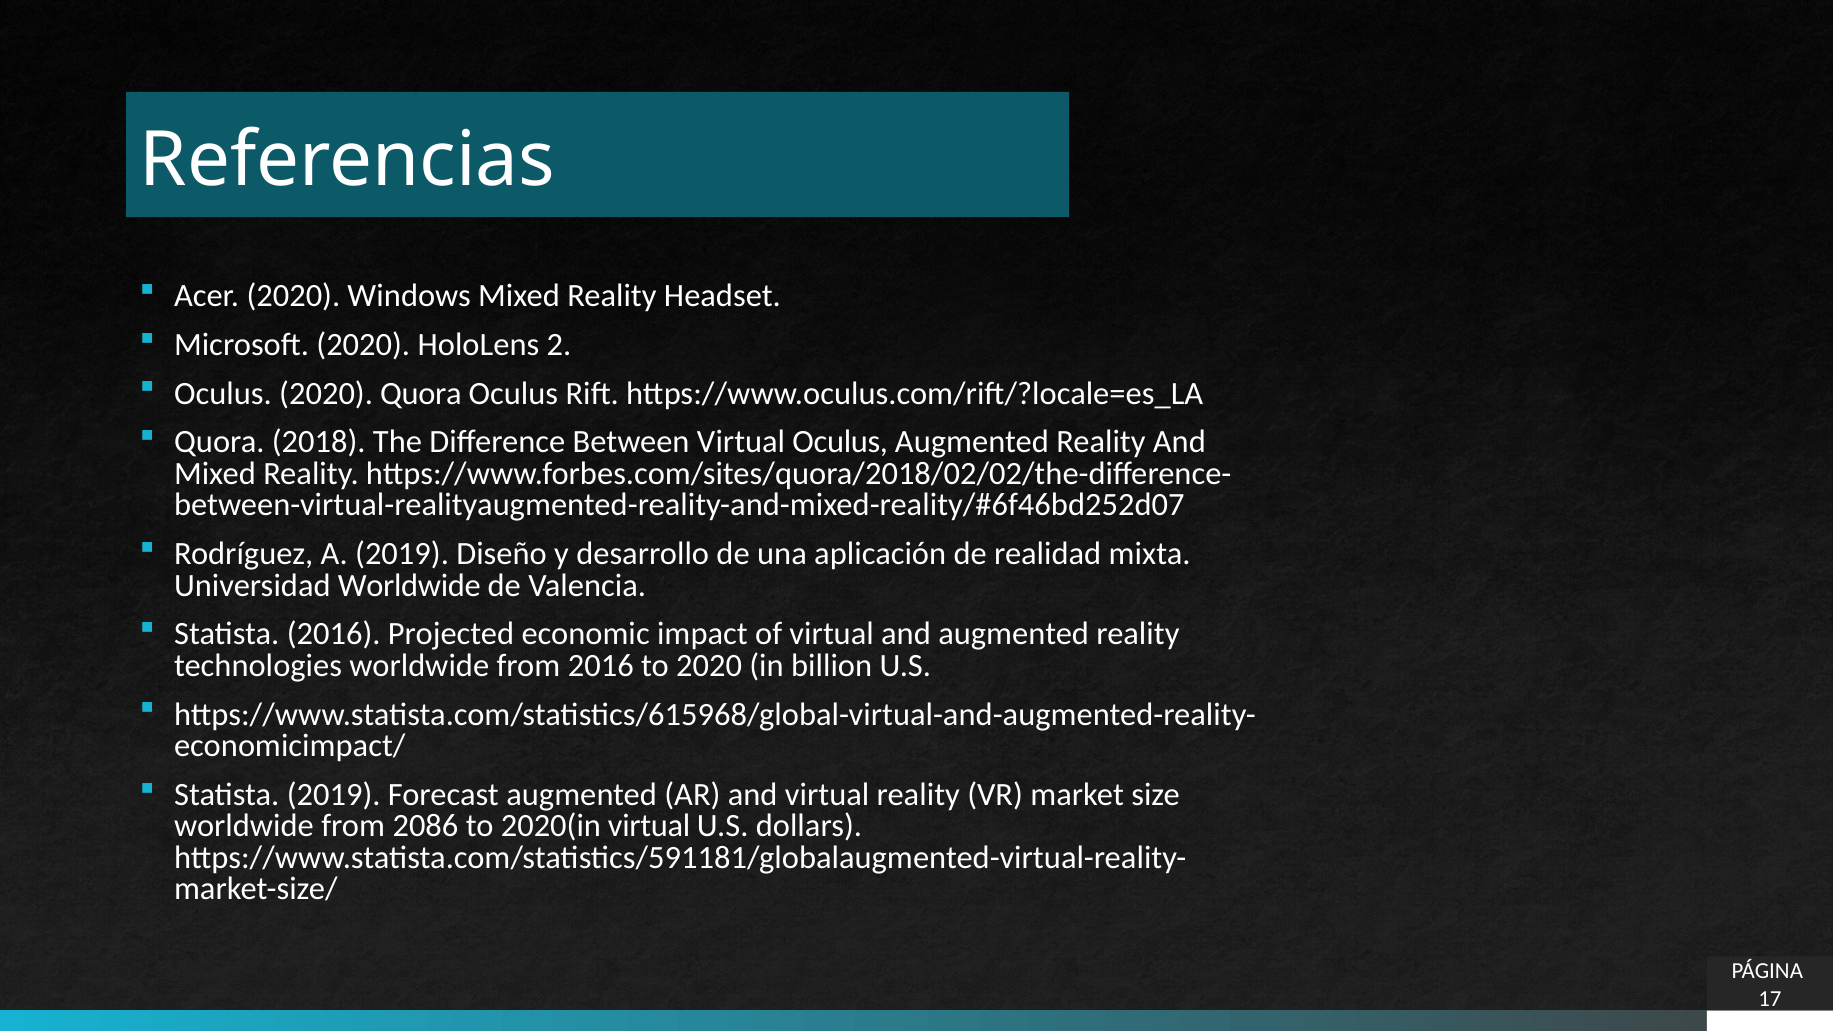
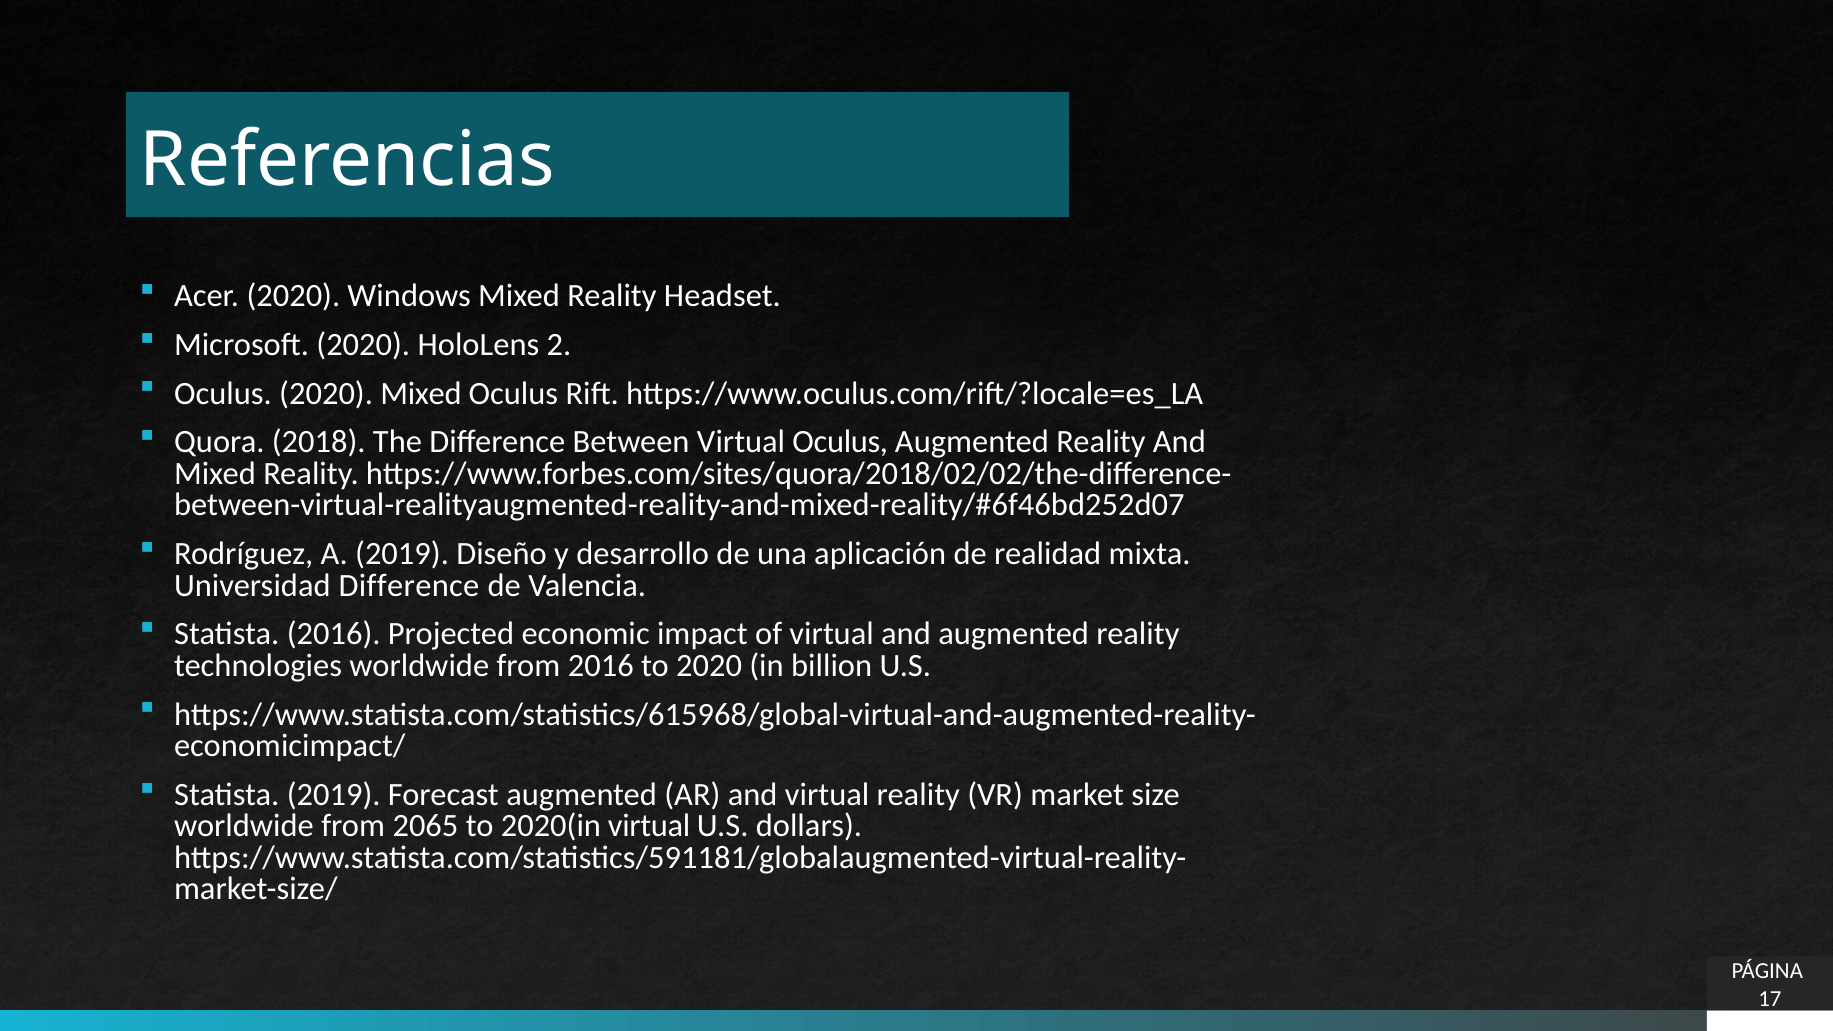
2020 Quora: Quora -> Mixed
Universidad Worldwide: Worldwide -> Difference
2086: 2086 -> 2065
